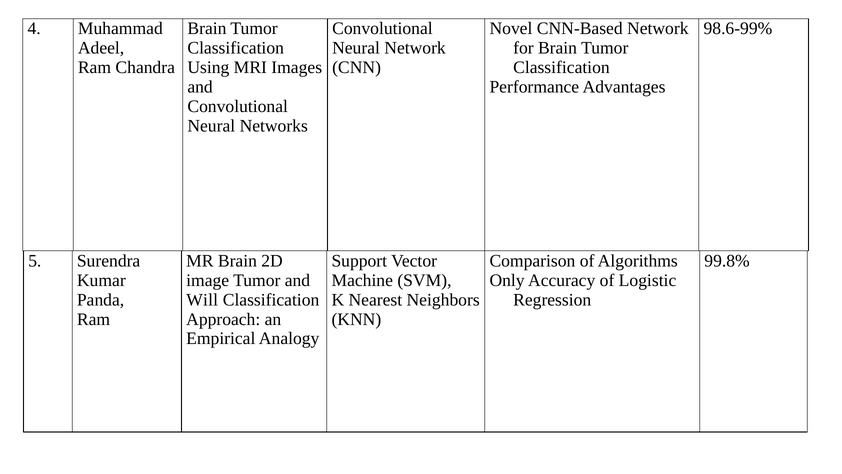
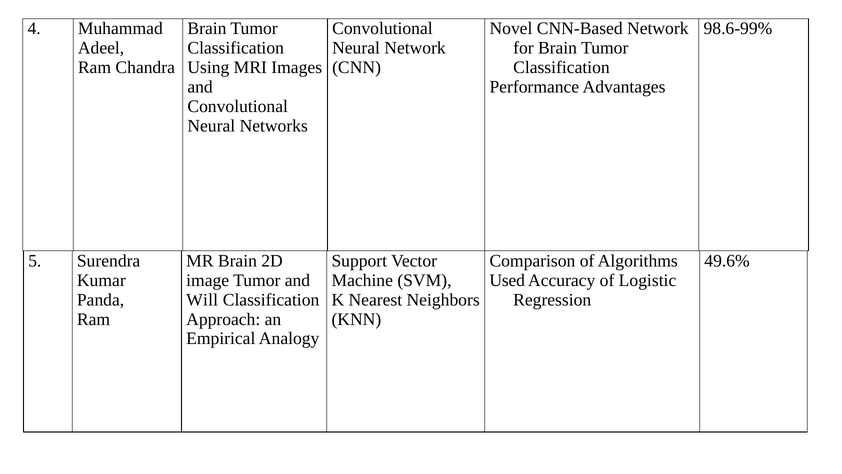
99.8%: 99.8% -> 49.6%
Only: Only -> Used
